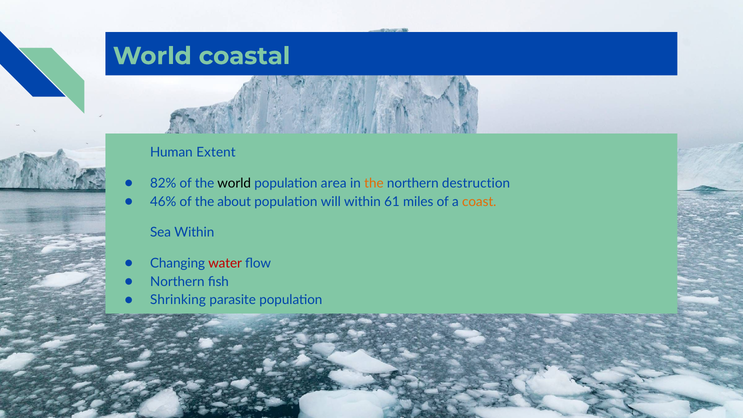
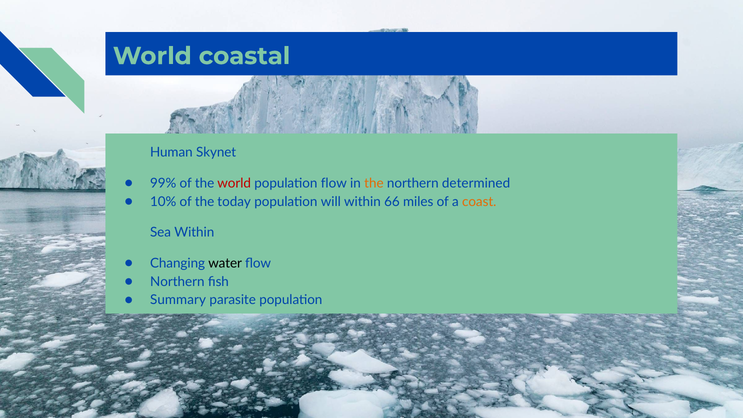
Extent: Extent -> Skynet
82%: 82% -> 99%
world at (234, 183) colour: black -> red
population area: area -> flow
destruction: destruction -> determined
46%: 46% -> 10%
about: about -> today
61: 61 -> 66
water colour: red -> black
Shrinking: Shrinking -> Summary
